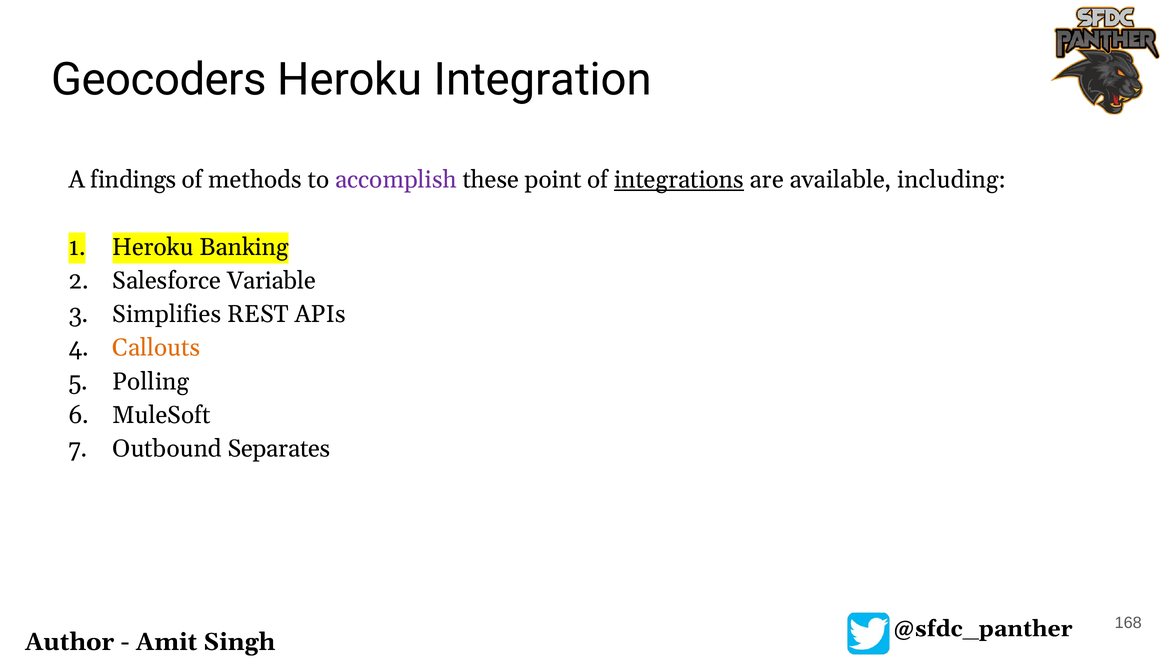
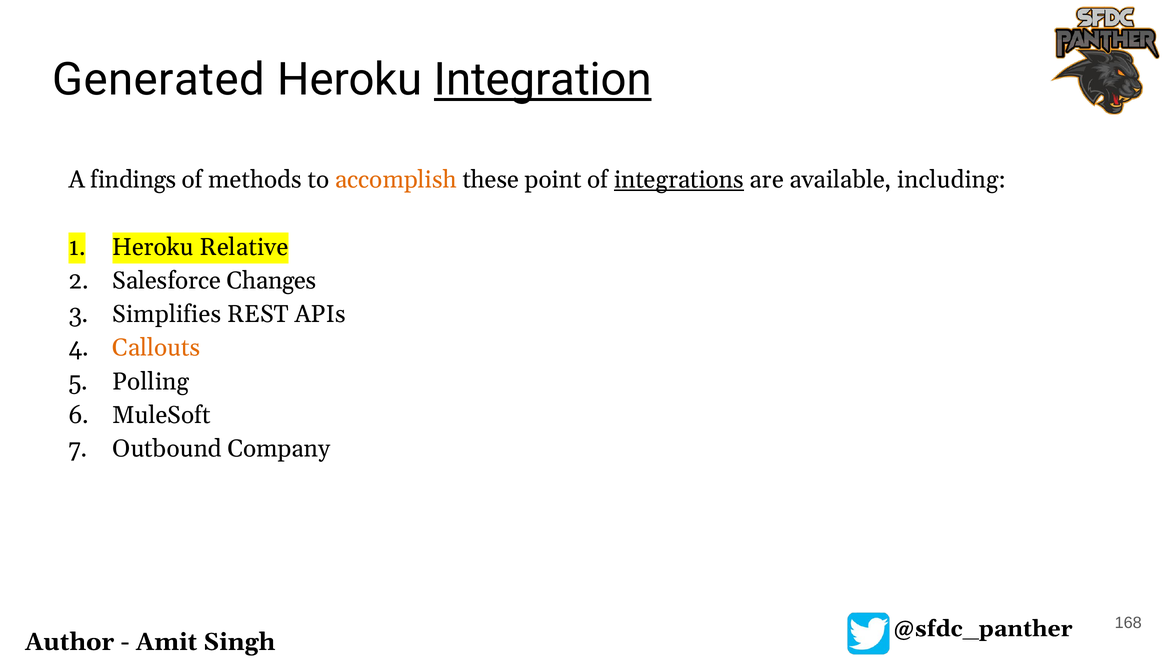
Geocoders: Geocoders -> Generated
Integration underline: none -> present
accomplish colour: purple -> orange
Banking: Banking -> Relative
Variable: Variable -> Changes
Separates: Separates -> Company
